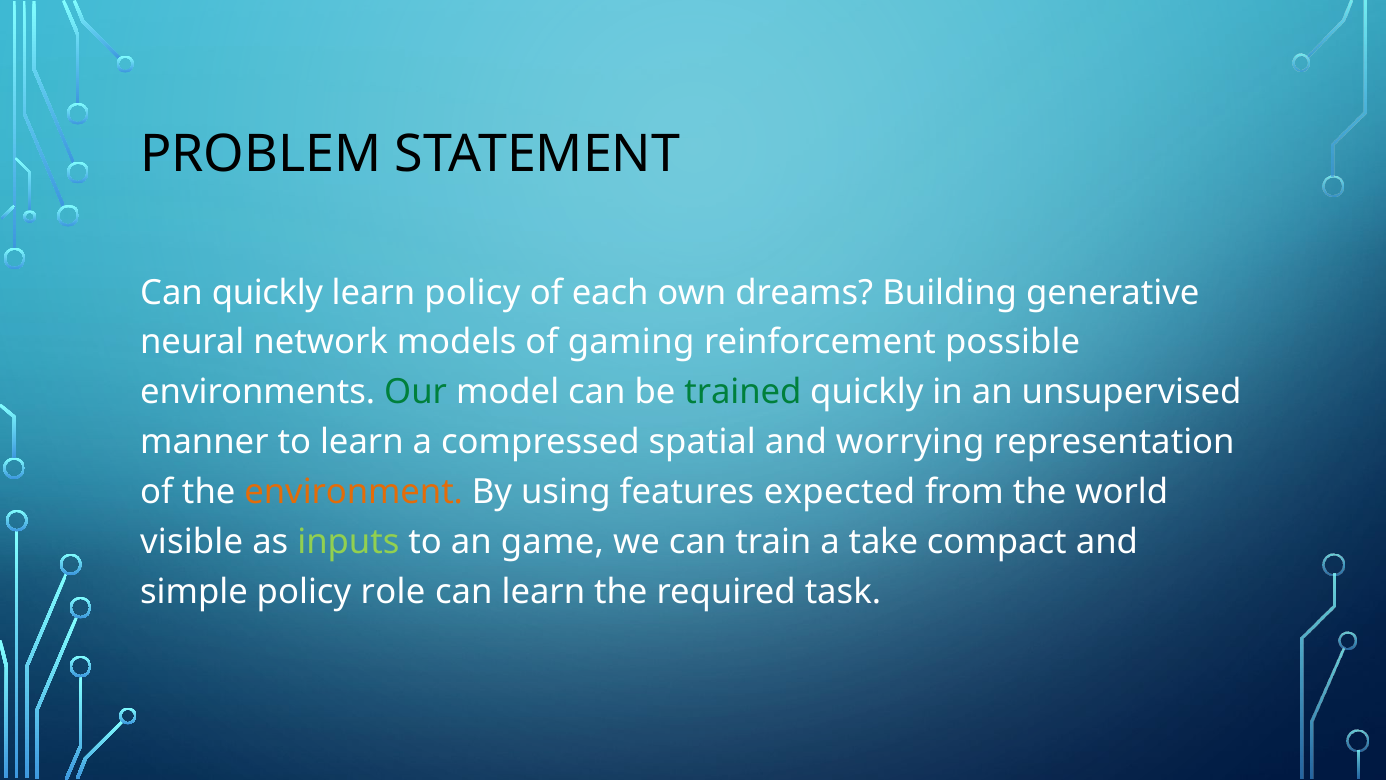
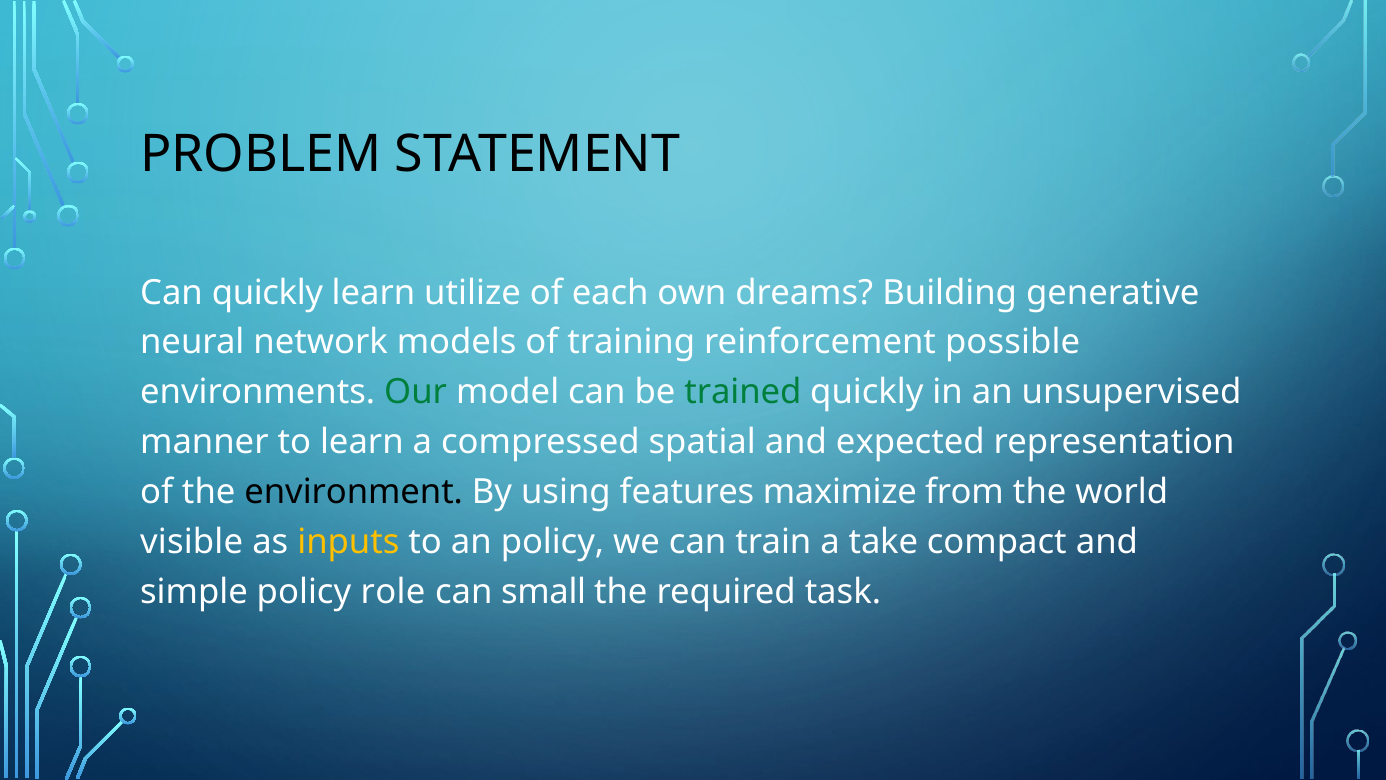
learn policy: policy -> utilize
gaming: gaming -> training
worrying: worrying -> expected
environment colour: orange -> black
expected: expected -> maximize
inputs colour: light green -> yellow
an game: game -> policy
can learn: learn -> small
